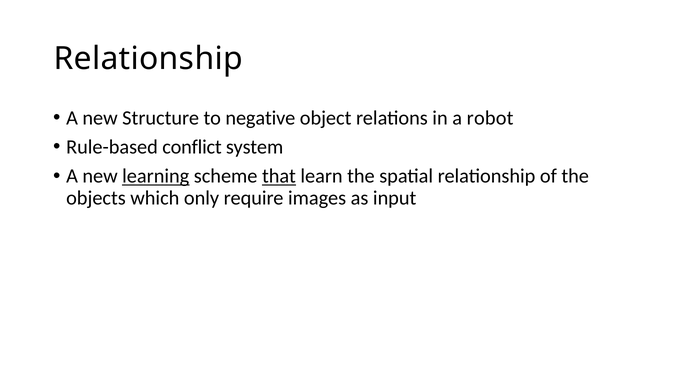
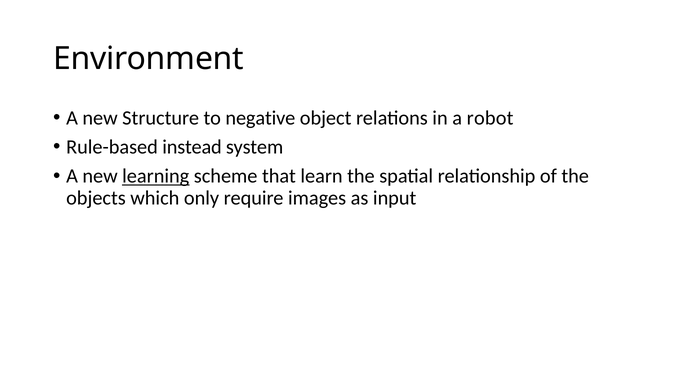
Relationship at (148, 59): Relationship -> Environment
conflict: conflict -> instead
that underline: present -> none
